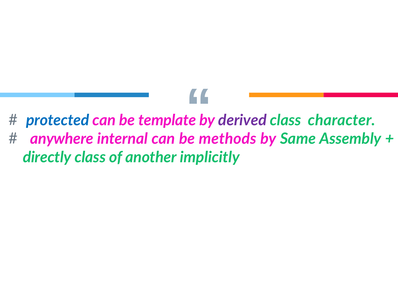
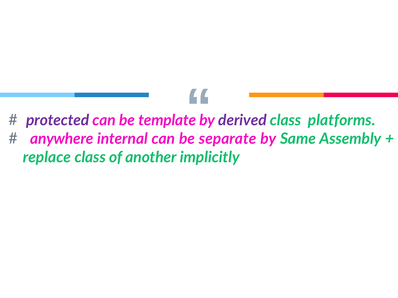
protected colour: blue -> purple
character: character -> platforms
methods: methods -> separate
directly: directly -> replace
